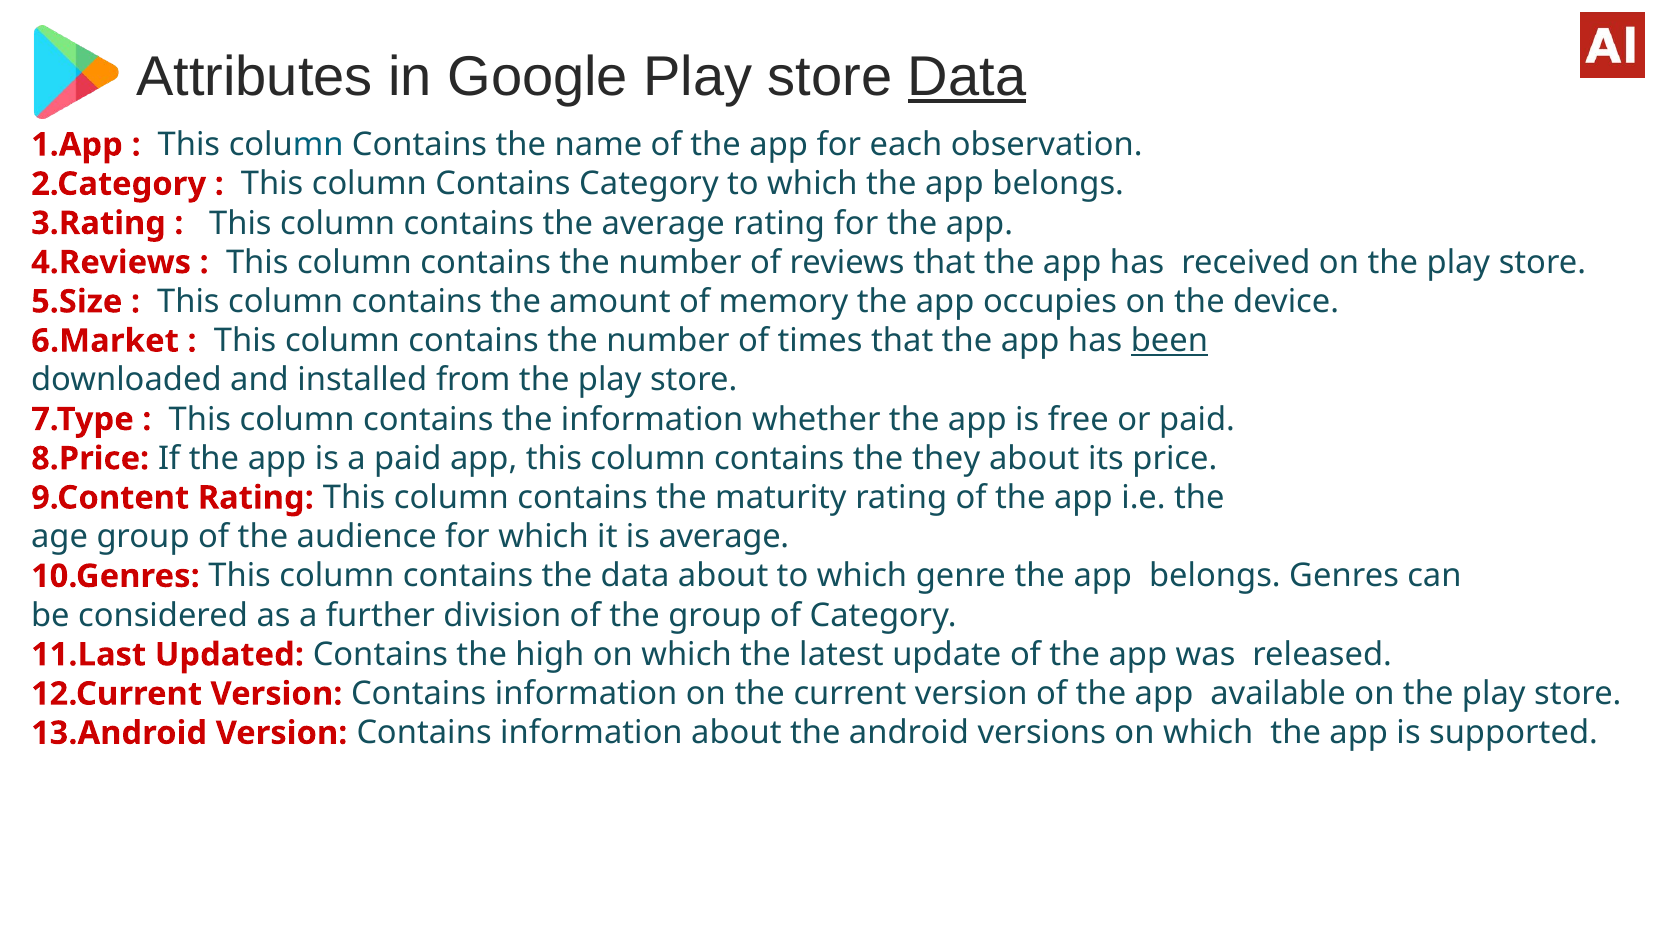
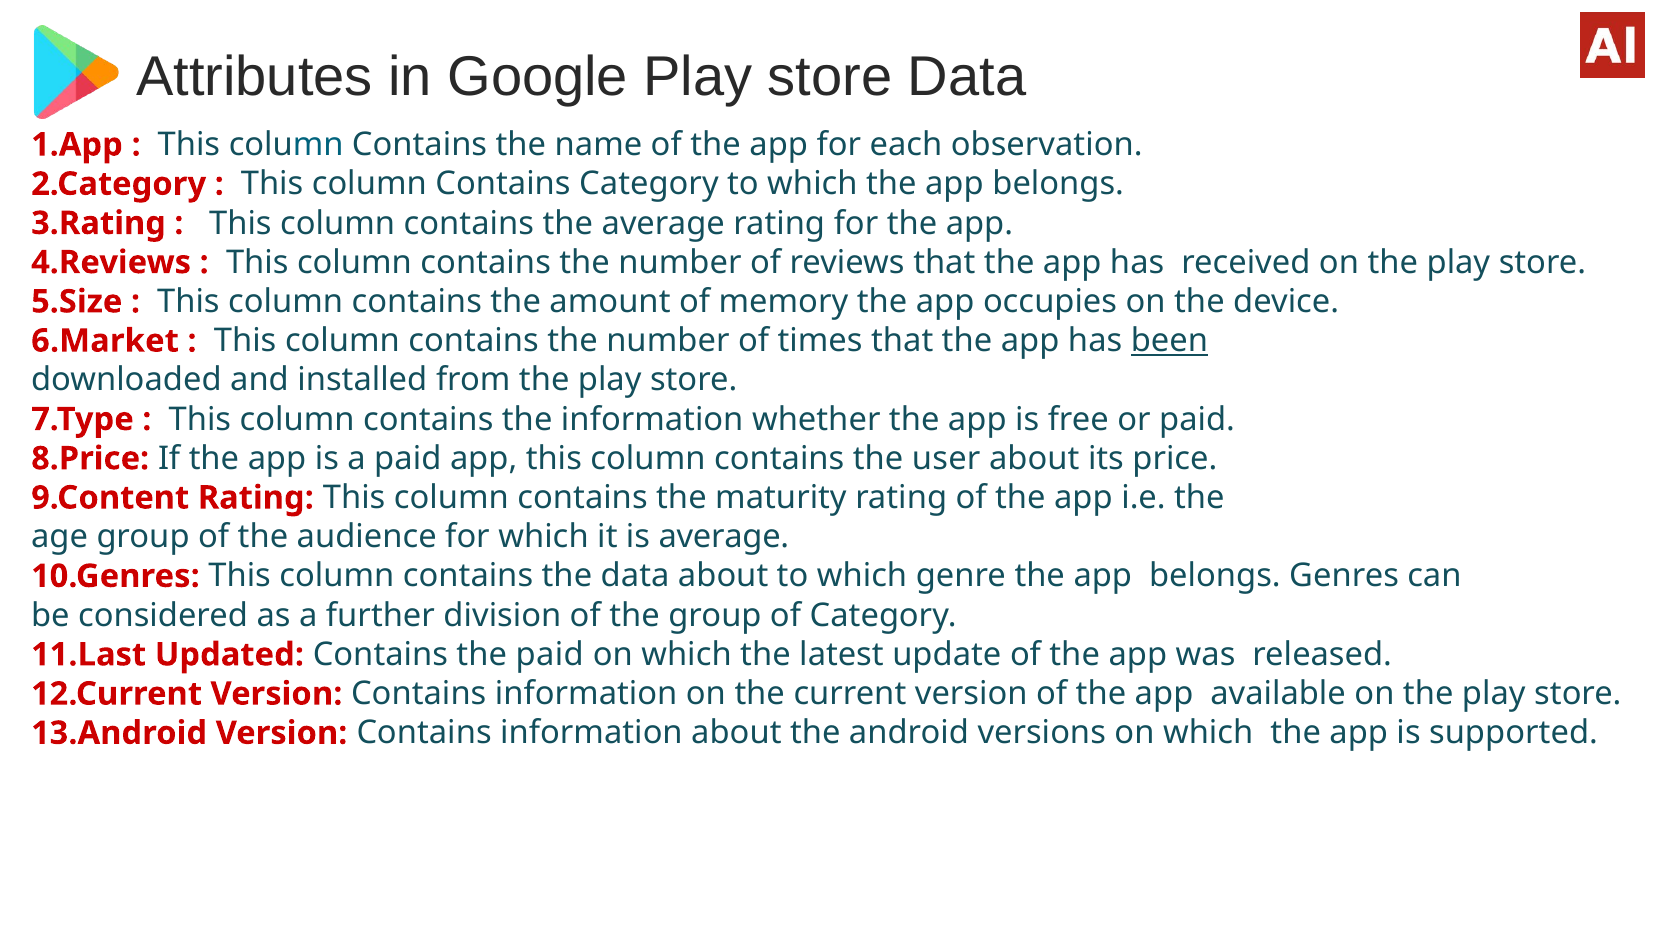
Data at (967, 77) underline: present -> none
they: they -> user
the high: high -> paid
